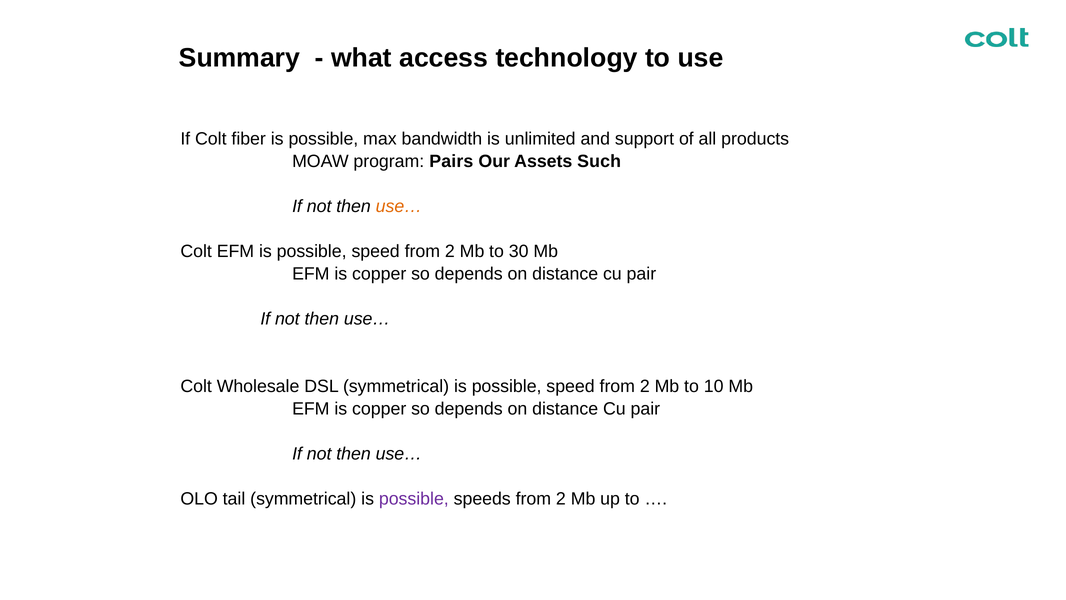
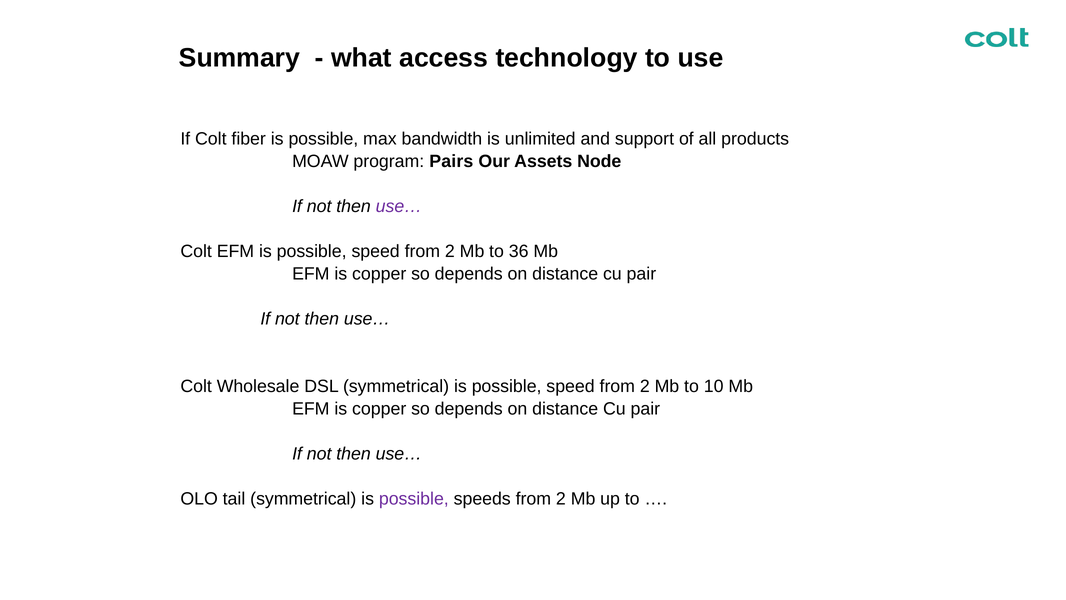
Such: Such -> Node
use… at (399, 206) colour: orange -> purple
30: 30 -> 36
